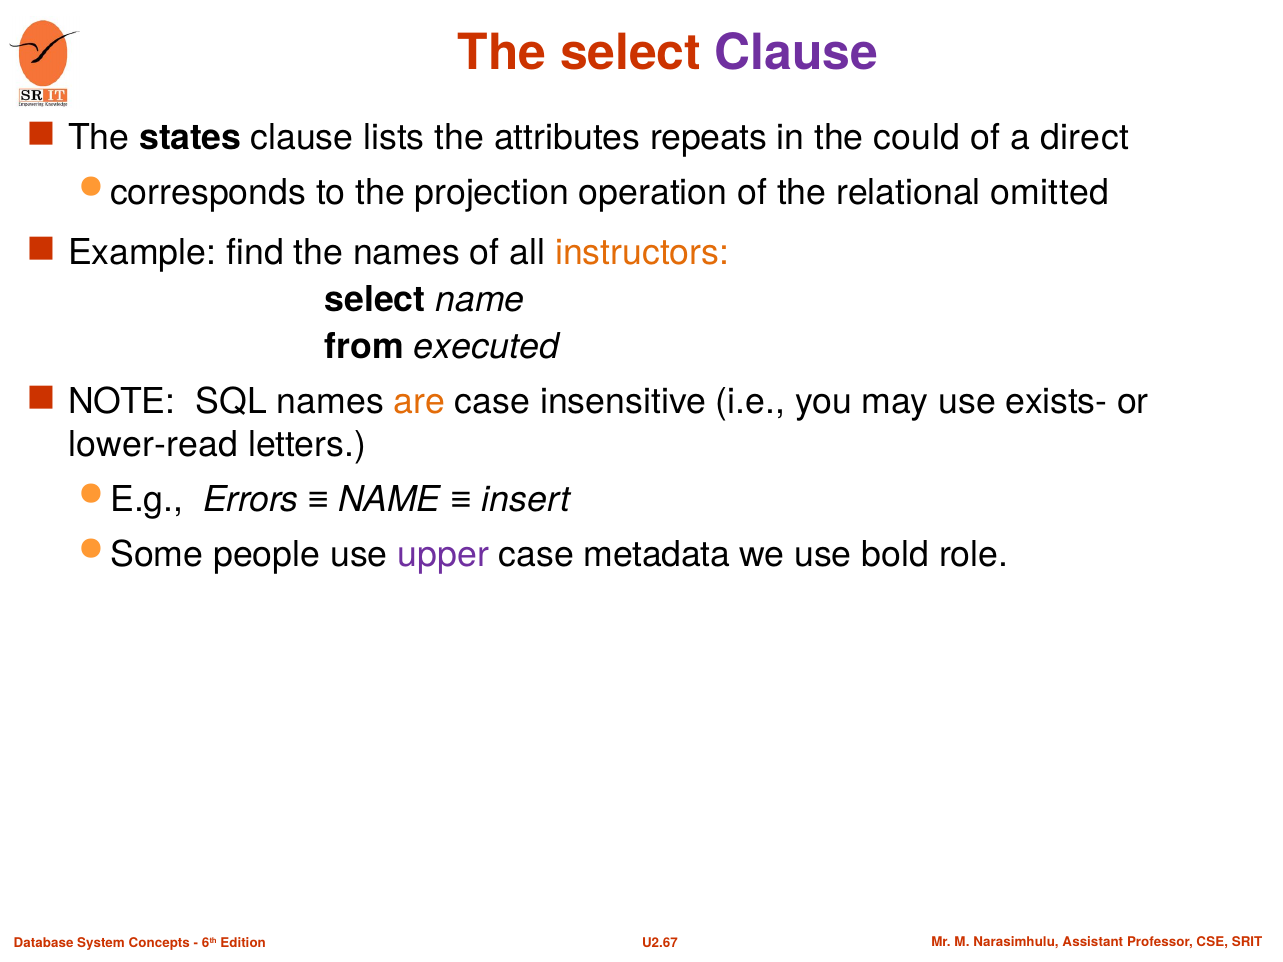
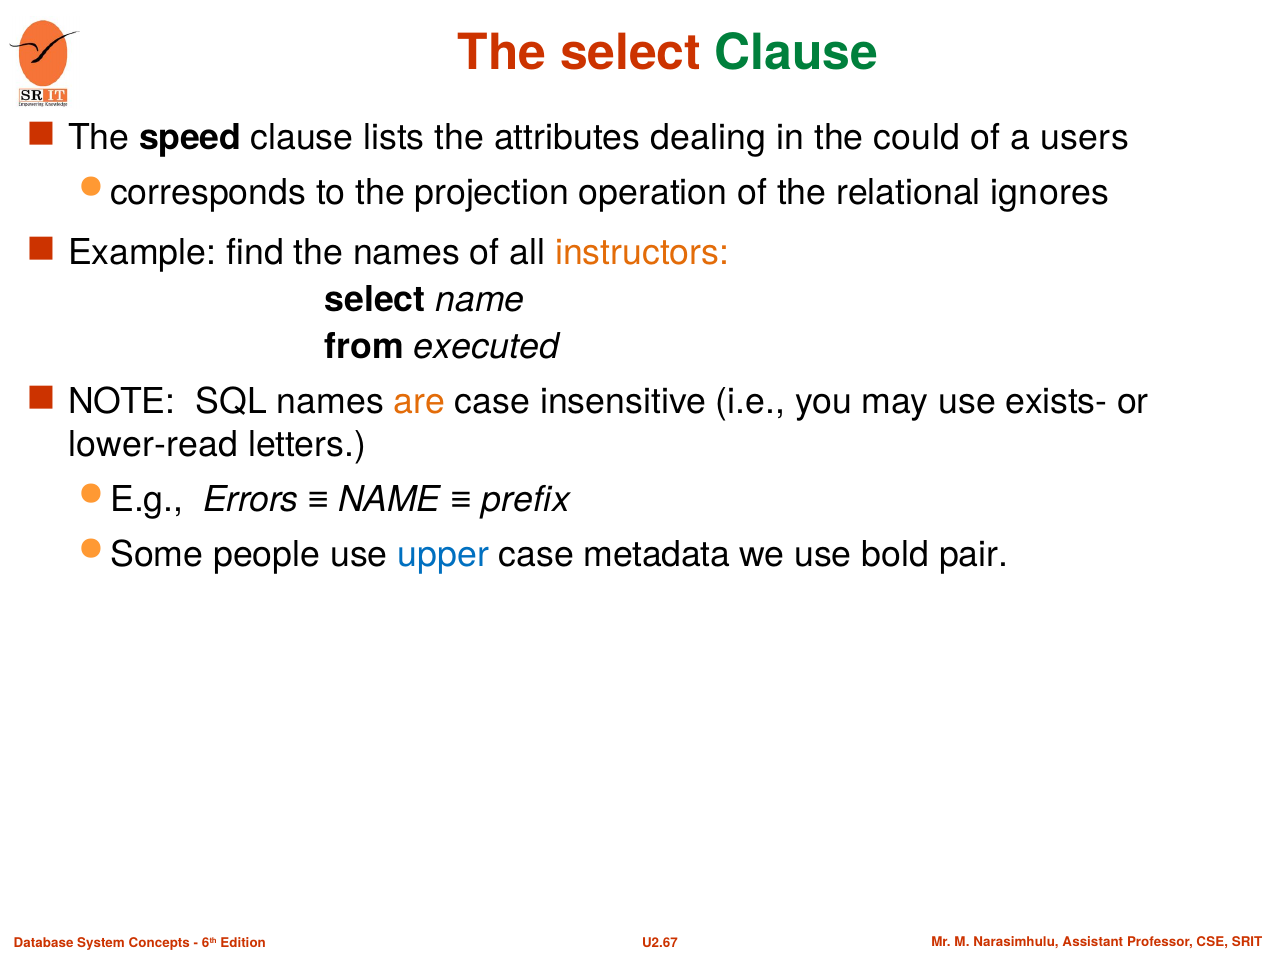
Clause at (797, 53) colour: purple -> green
states: states -> speed
repeats: repeats -> dealing
direct: direct -> users
omitted: omitted -> ignores
insert: insert -> prefix
upper colour: purple -> blue
role: role -> pair
